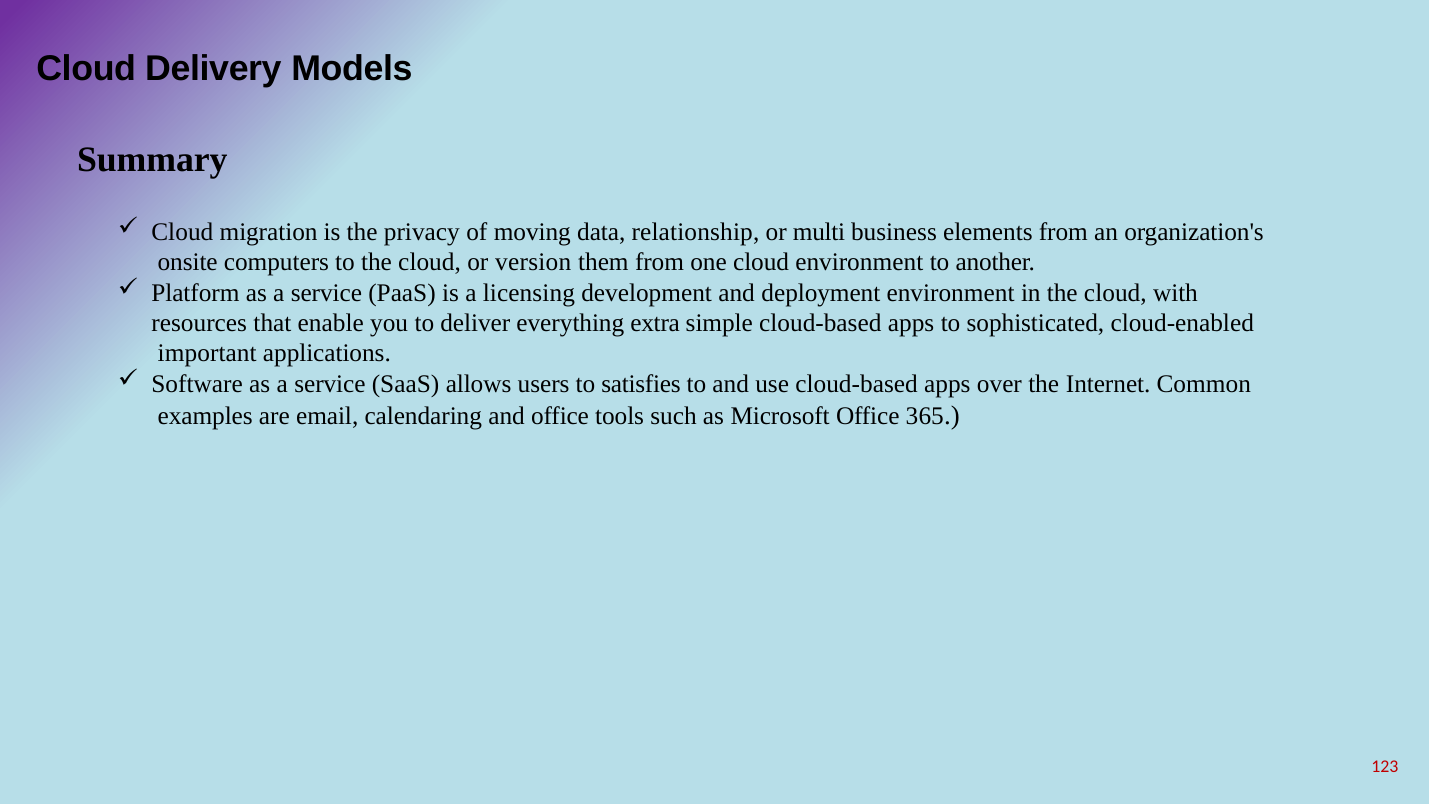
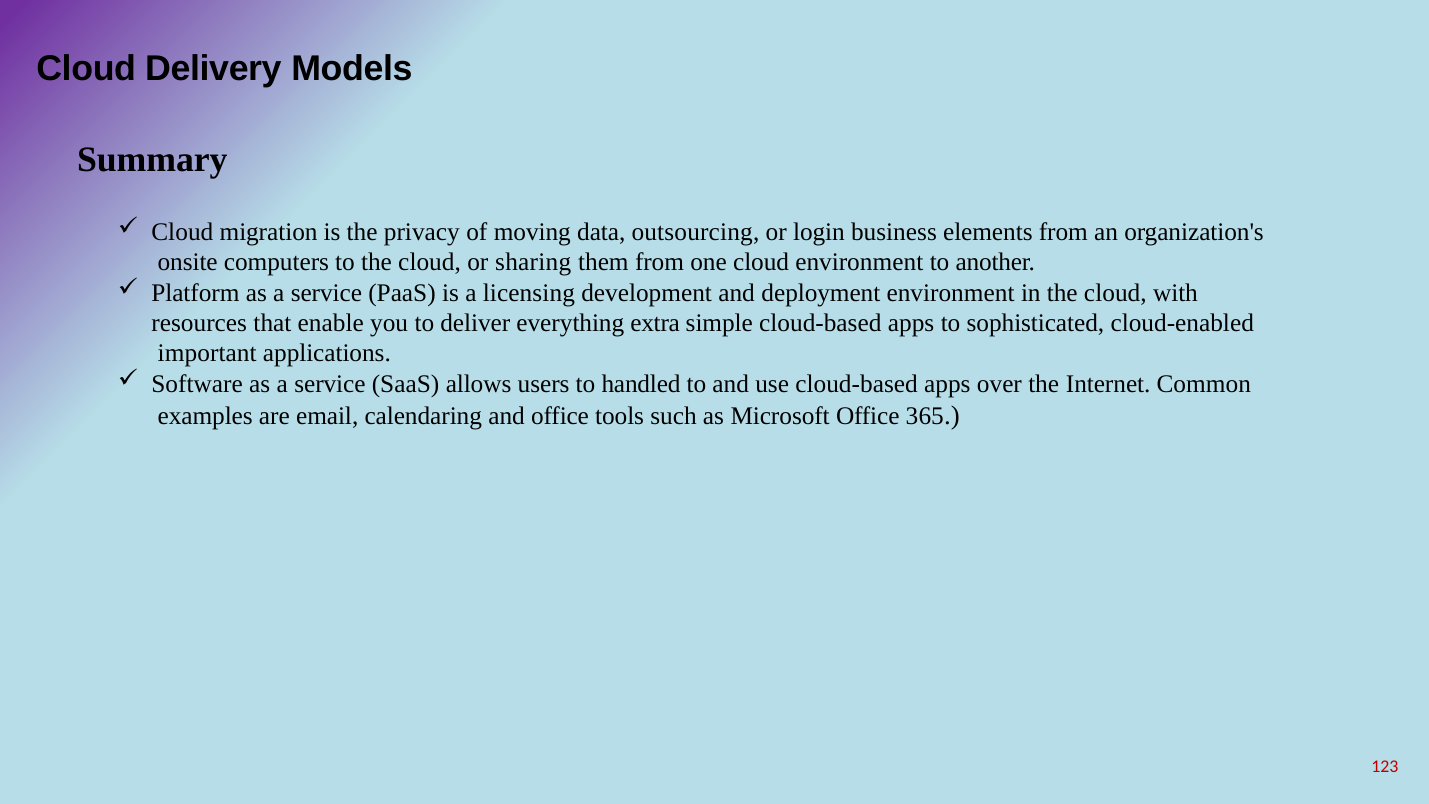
relationship: relationship -> outsourcing
multi: multi -> login
version: version -> sharing
satisfies: satisfies -> handled
